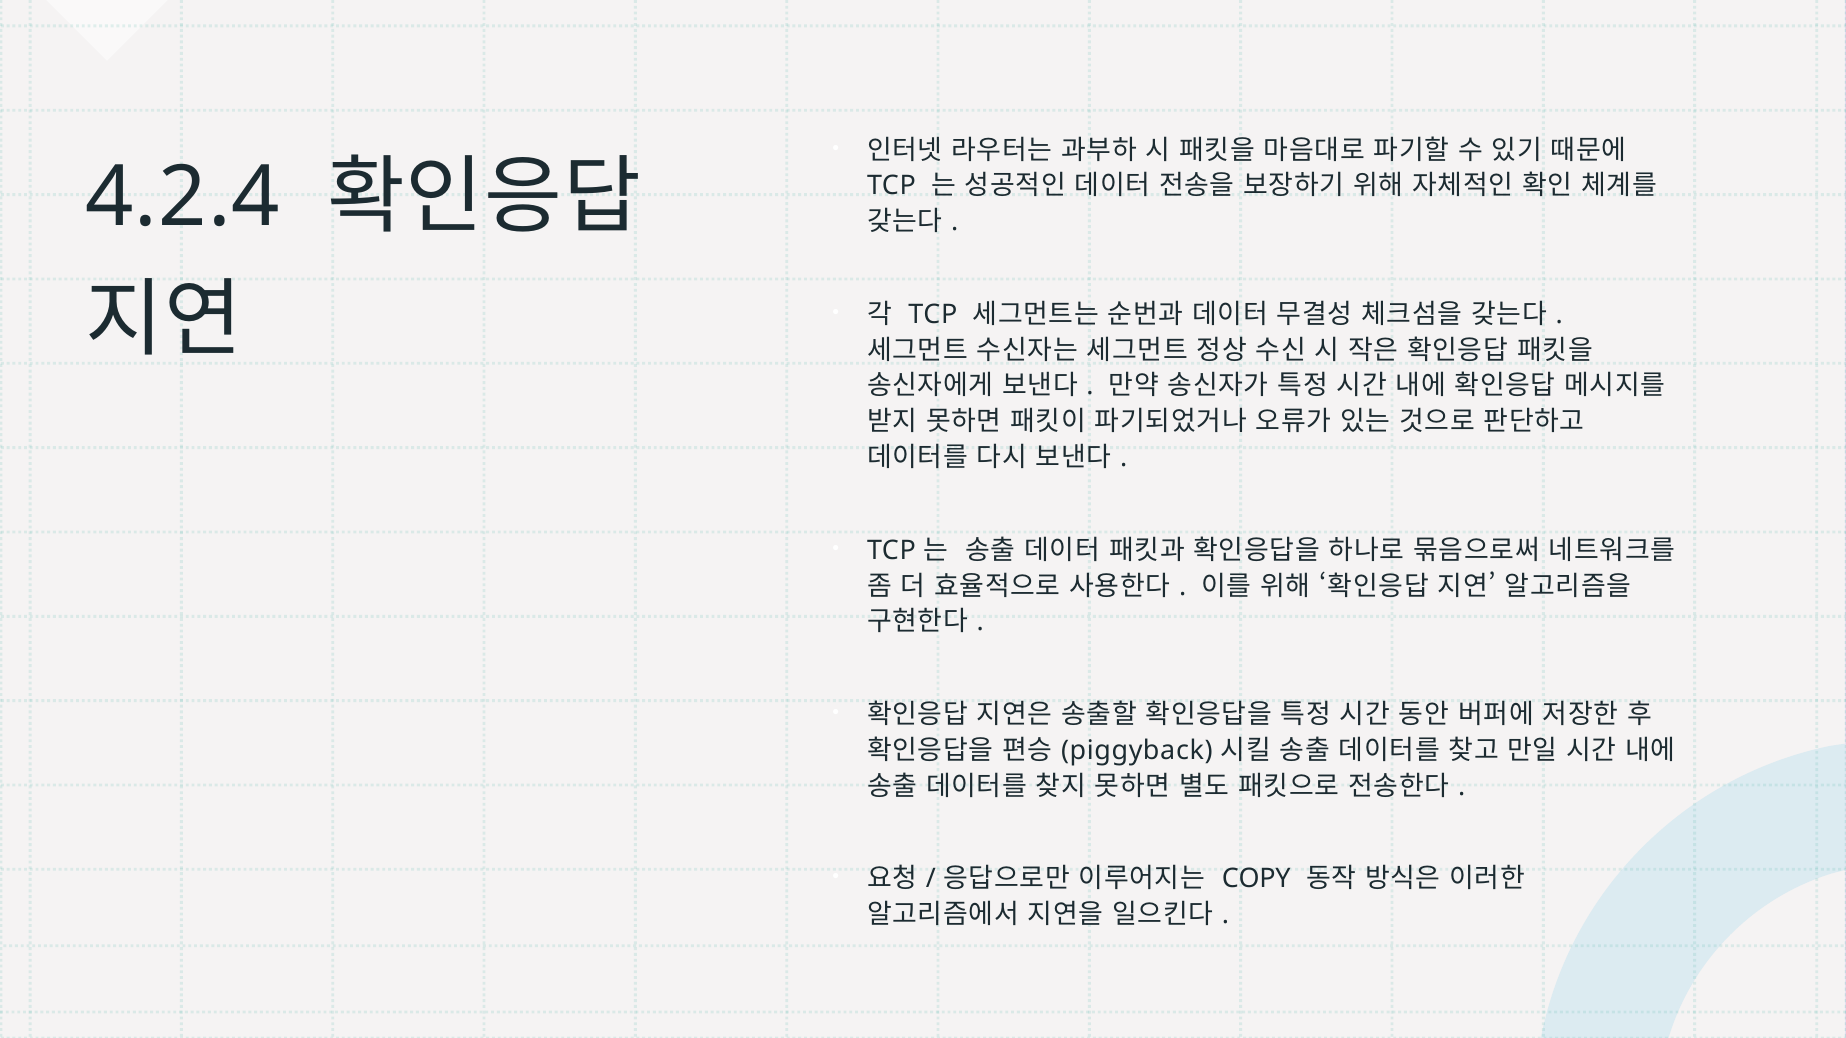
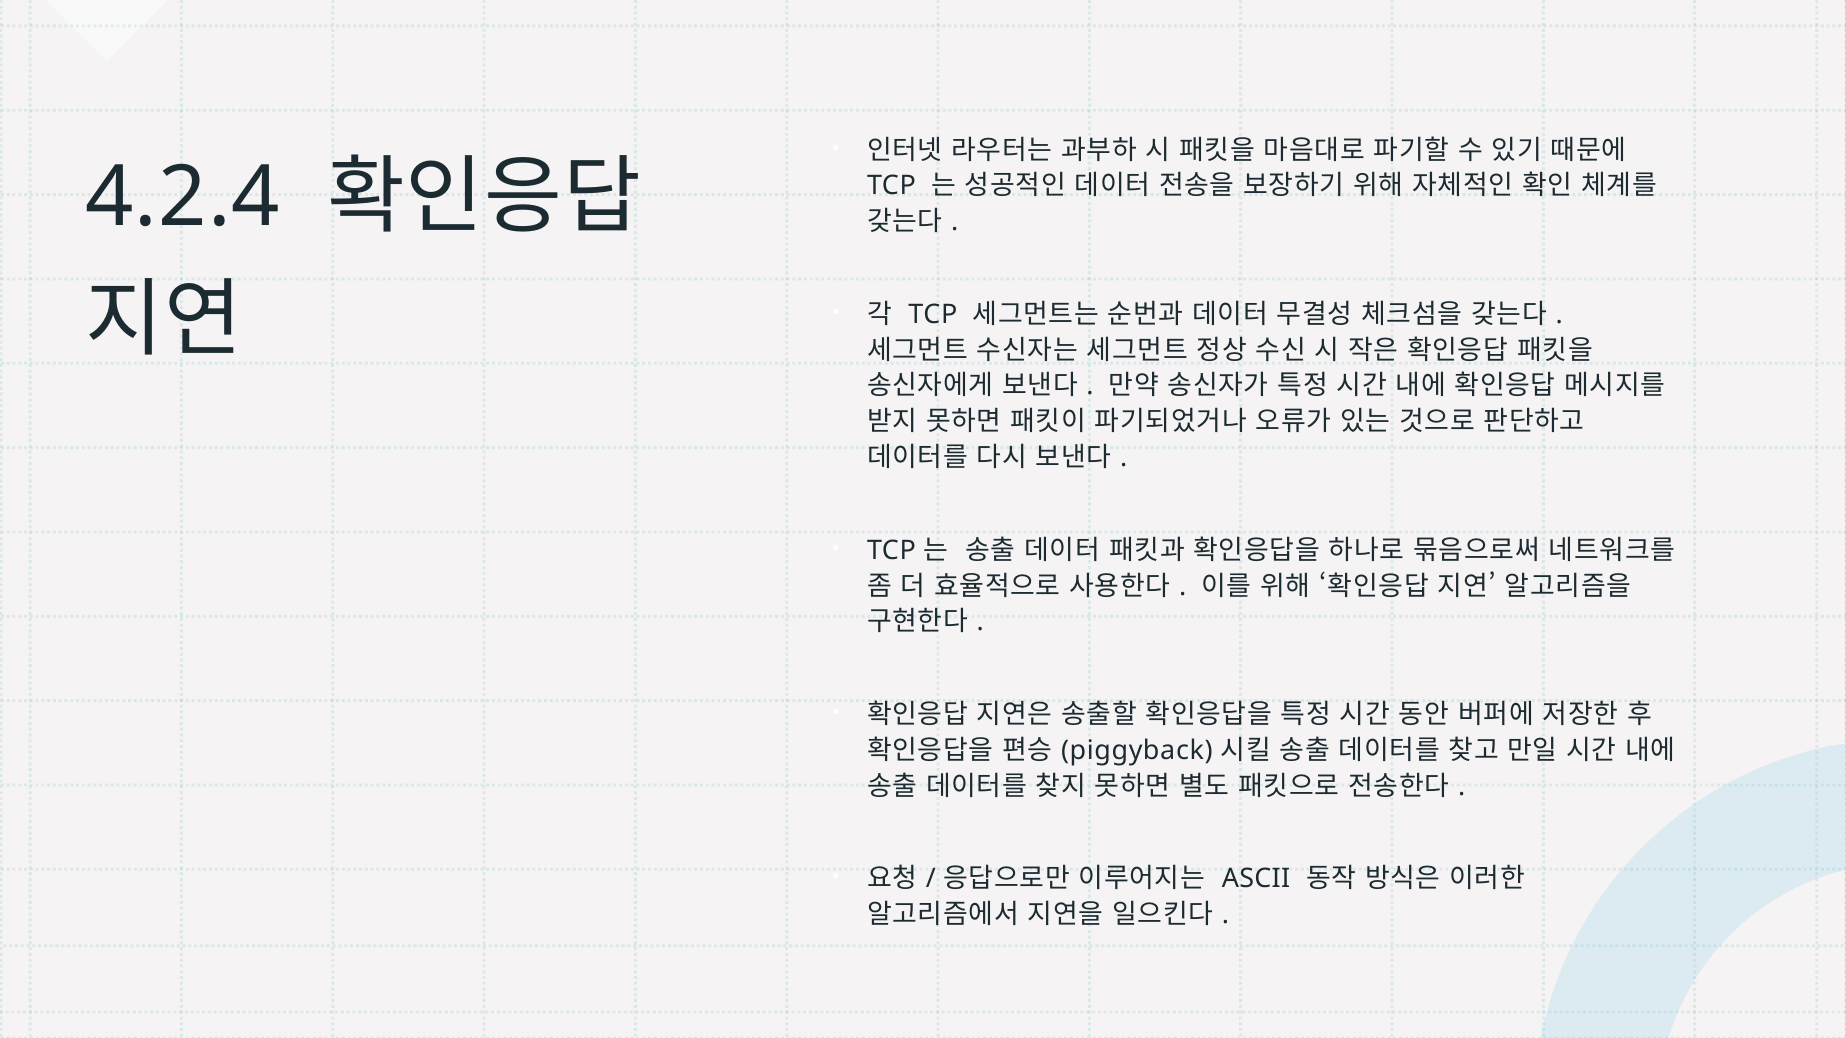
COPY: COPY -> ASCII
